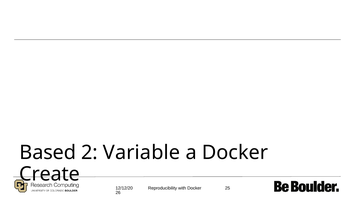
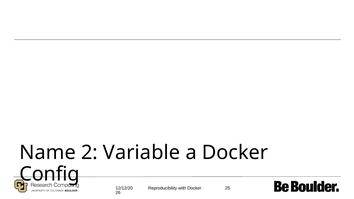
Based: Based -> Name
Create: Create -> Config
